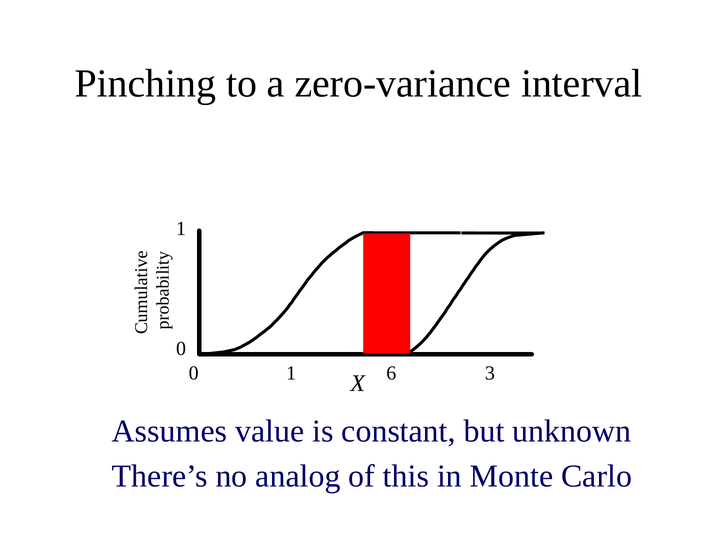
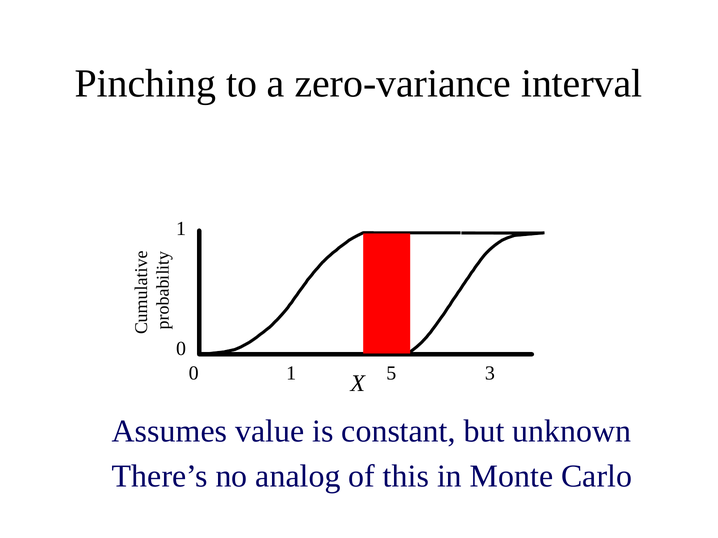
6: 6 -> 5
